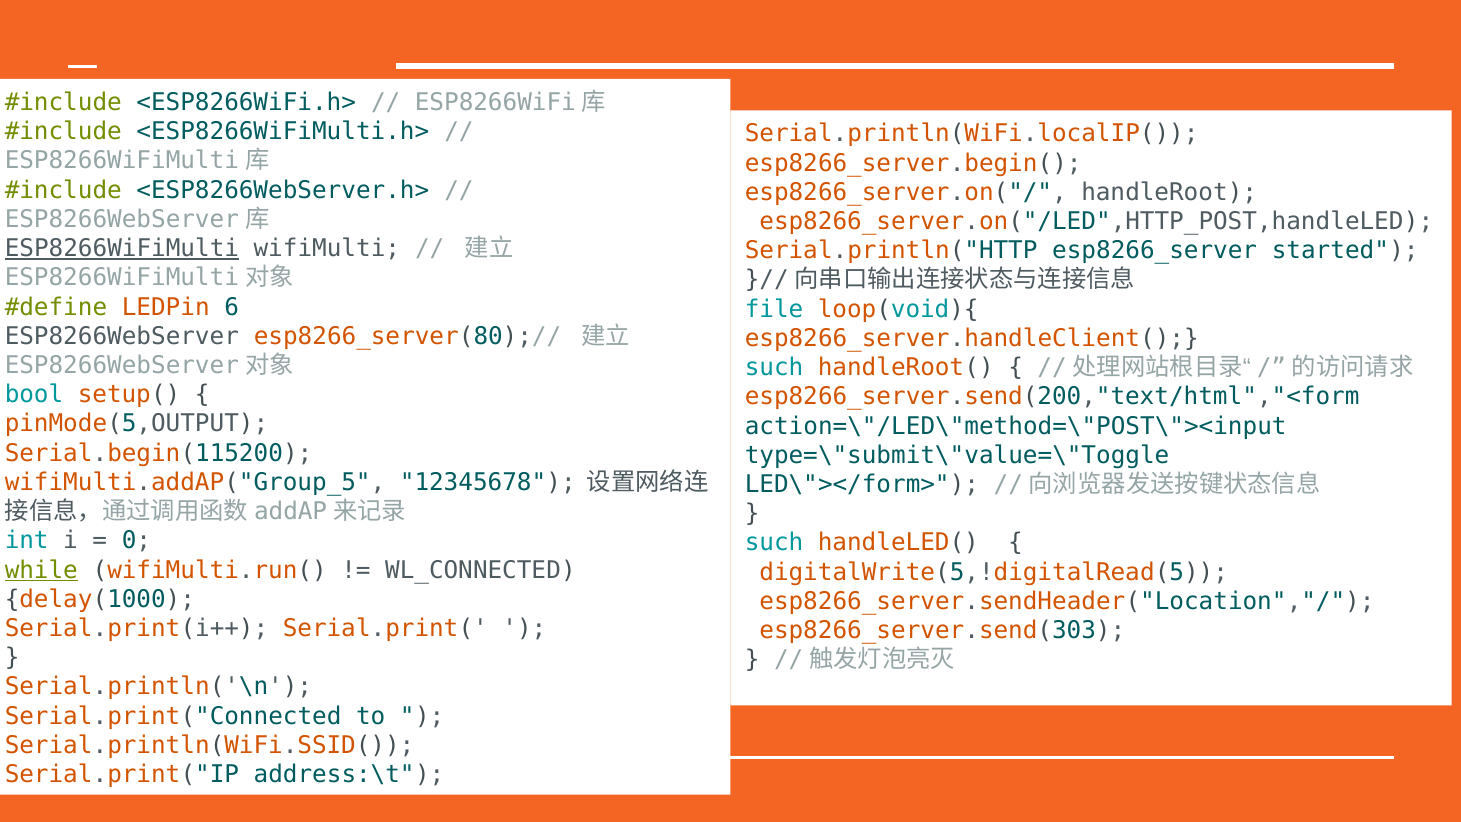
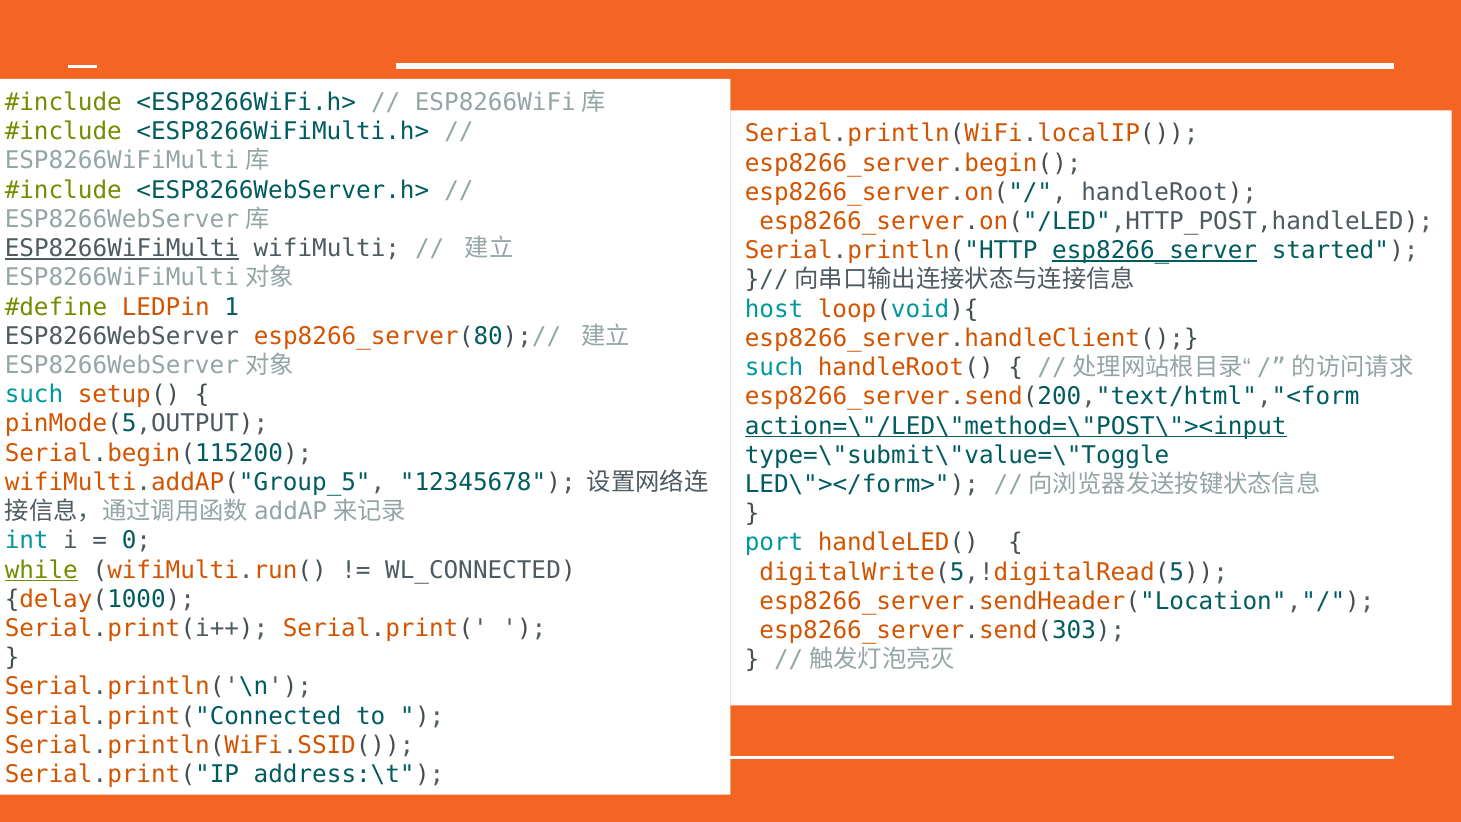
esp8266_server underline: none -> present
6: 6 -> 1
file: file -> host
bool at (34, 395): bool -> such
action=\"/LED\"method=\"POST\"><input underline: none -> present
such at (774, 543): such -> port
